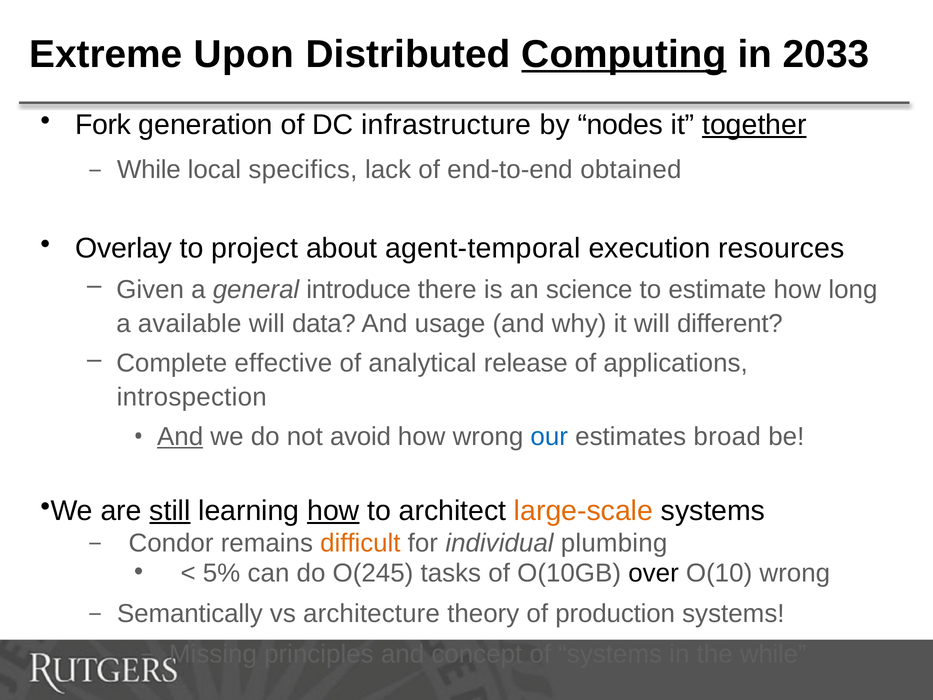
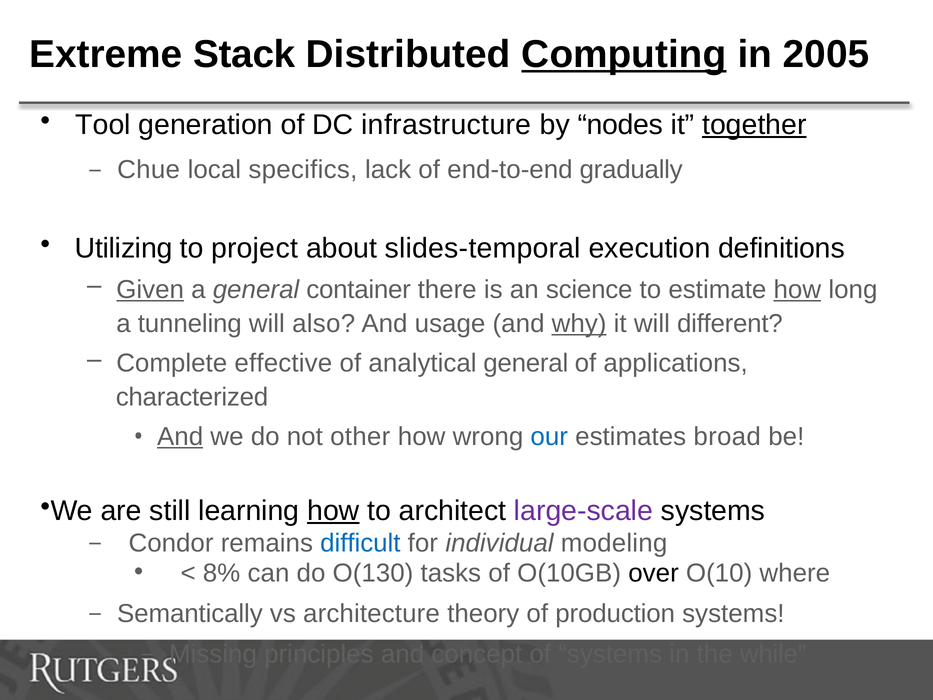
Upon: Upon -> Stack
2033: 2033 -> 2005
Fork: Fork -> Tool
While at (149, 170): While -> Chue
obtained: obtained -> gradually
Overlay: Overlay -> Utilizing
agent-temporal: agent-temporal -> slides-temporal
resources: resources -> definitions
Given underline: none -> present
introduce: introduce -> container
how at (797, 289) underline: none -> present
available: available -> tunneling
data: data -> also
why underline: none -> present
analytical release: release -> general
introspection: introspection -> characterized
avoid: avoid -> other
still underline: present -> none
large-scale colour: orange -> purple
difficult colour: orange -> blue
plumbing: plumbing -> modeling
5%: 5% -> 8%
O(245: O(245 -> O(130
O(10 wrong: wrong -> where
